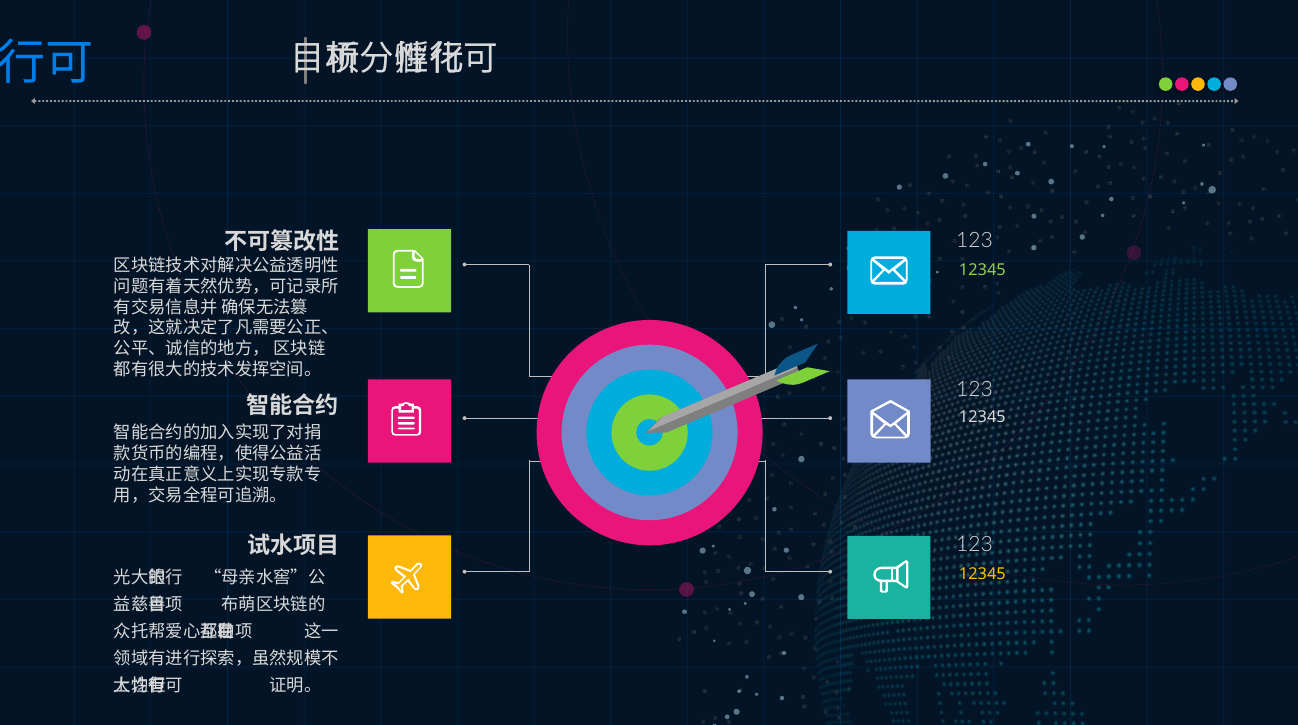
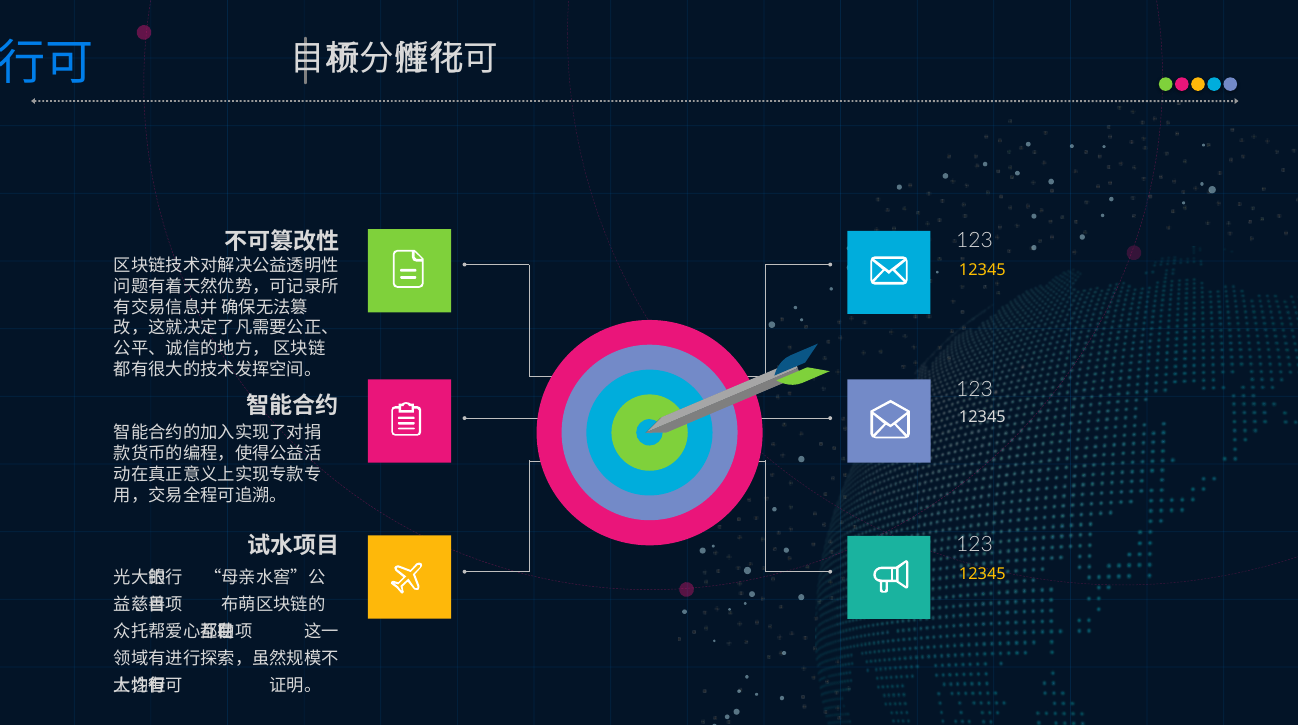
12345 at (982, 270) colour: light green -> yellow
